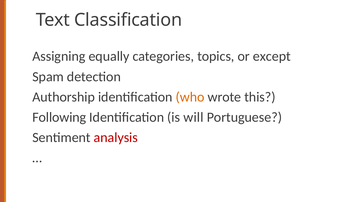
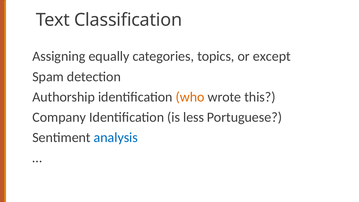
Following: Following -> Company
will: will -> less
analysis colour: red -> blue
